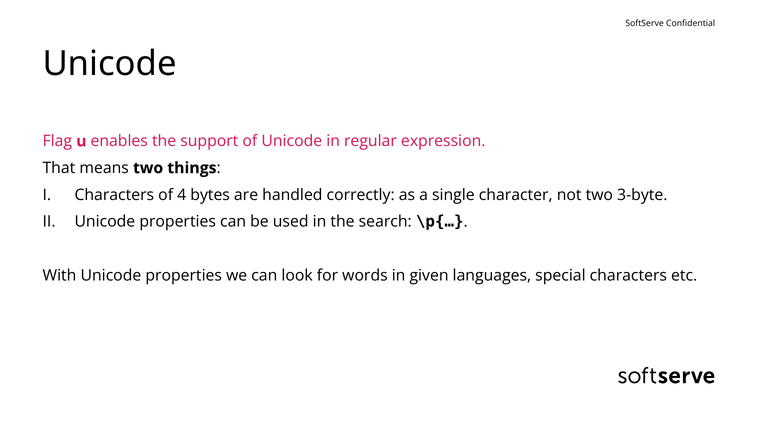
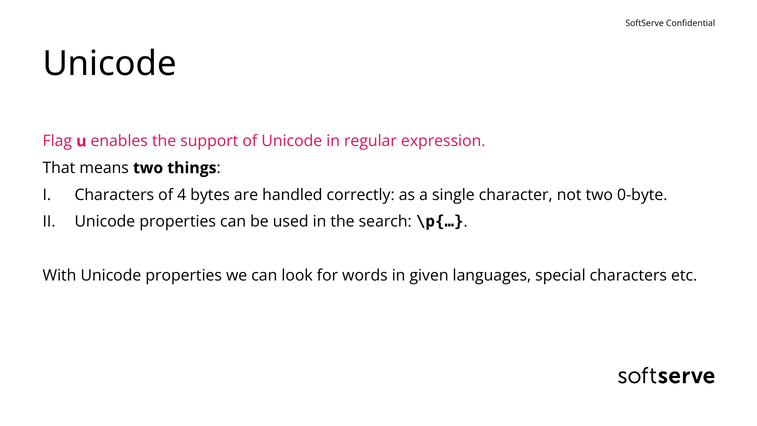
3-byte: 3-byte -> 0-byte
